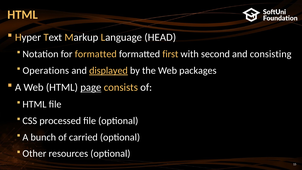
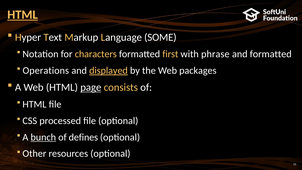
HTML at (23, 15) underline: none -> present
HEAD: HEAD -> SOME
for formatted: formatted -> characters
second: second -> phrase
and consisting: consisting -> formatted
bunch underline: none -> present
carried: carried -> defines
